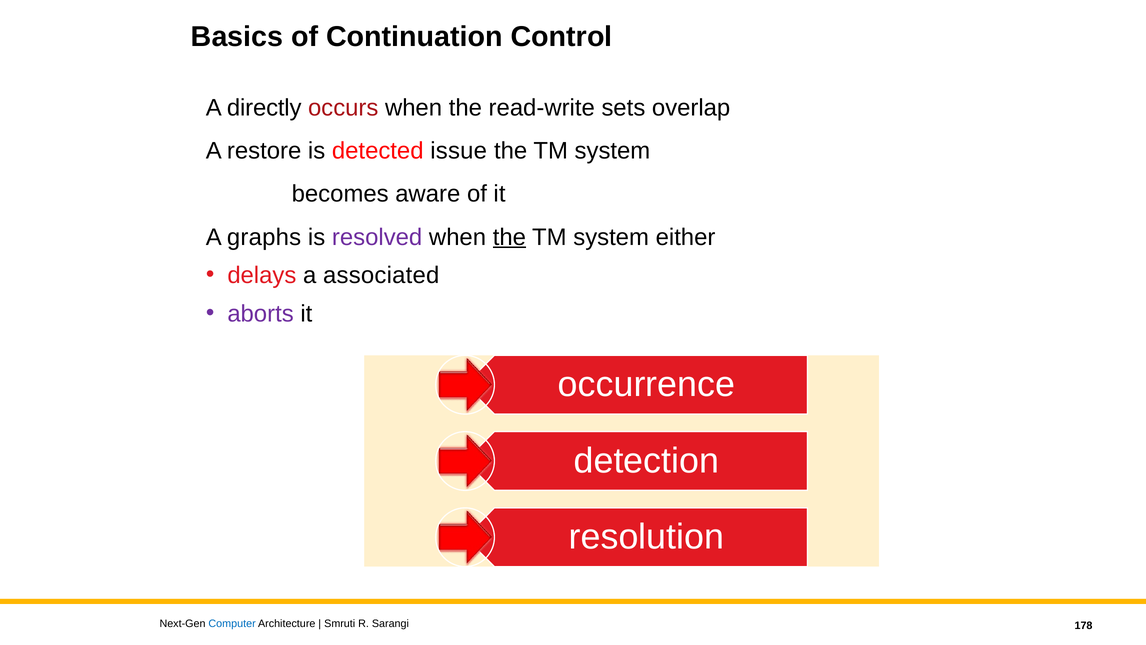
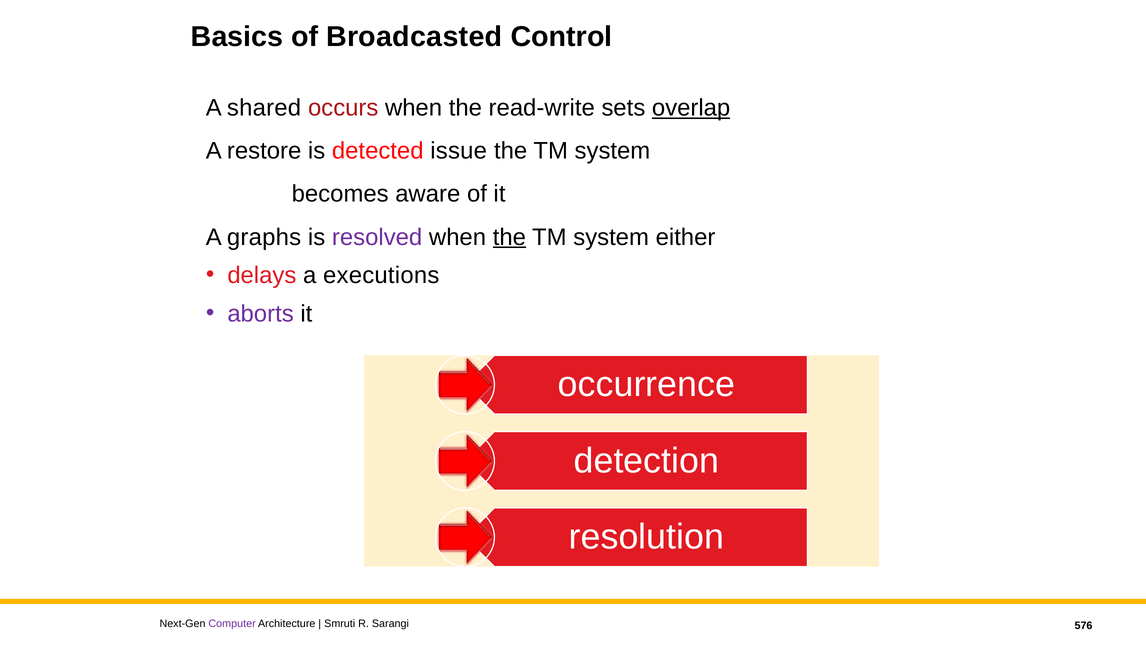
Continuation: Continuation -> Broadcasted
directly: directly -> shared
overlap underline: none -> present
associated: associated -> executions
Computer colour: blue -> purple
178: 178 -> 576
